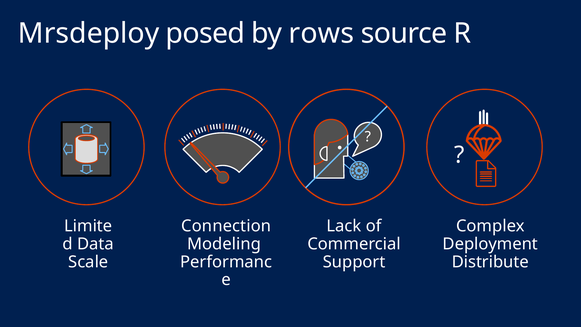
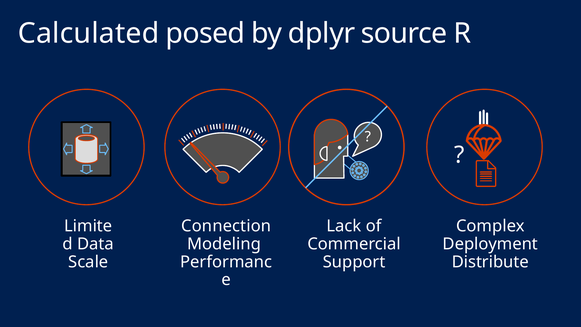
Mrsdeploy: Mrsdeploy -> Calculated
rows: rows -> dplyr
